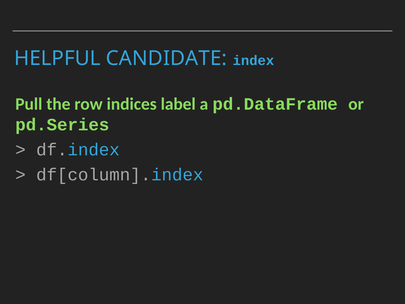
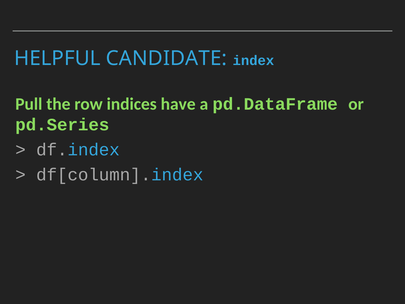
label: label -> have
